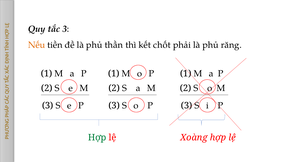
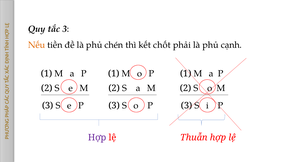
thần: thần -> chén
răng: răng -> cạnh
Hợp at (97, 138) colour: green -> purple
Xoàng: Xoàng -> Thuẫn
